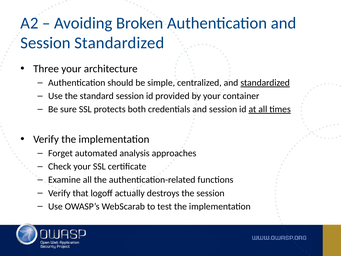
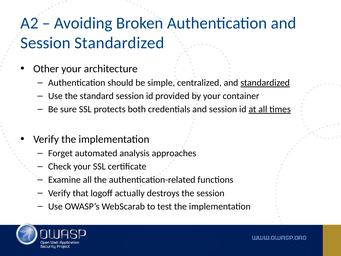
Three: Three -> Other
